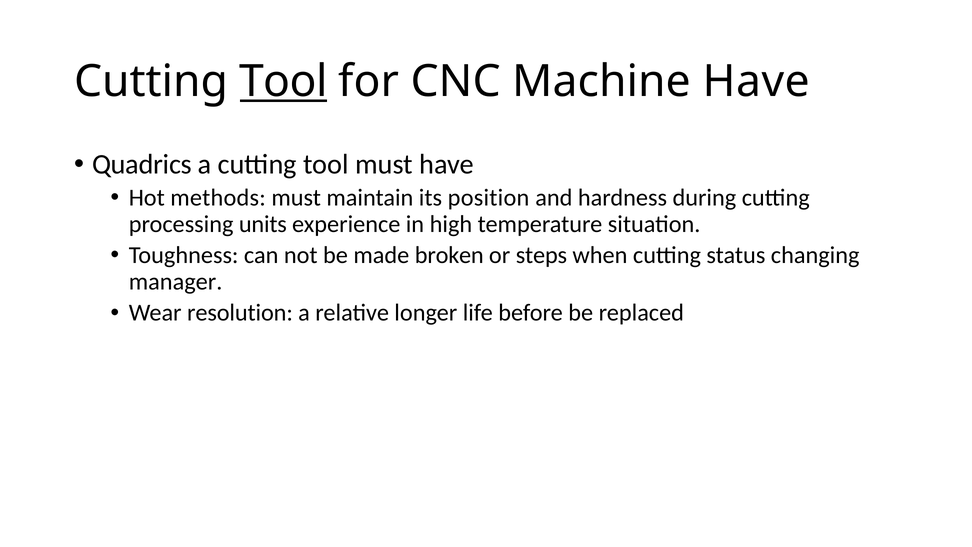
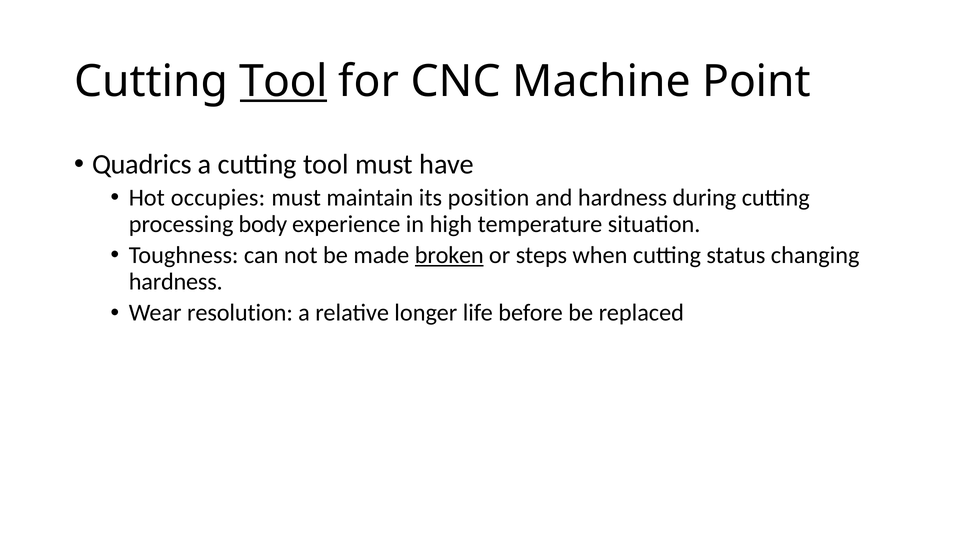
Machine Have: Have -> Point
methods: methods -> occupies
units: units -> body
broken underline: none -> present
manager at (176, 282): manager -> hardness
